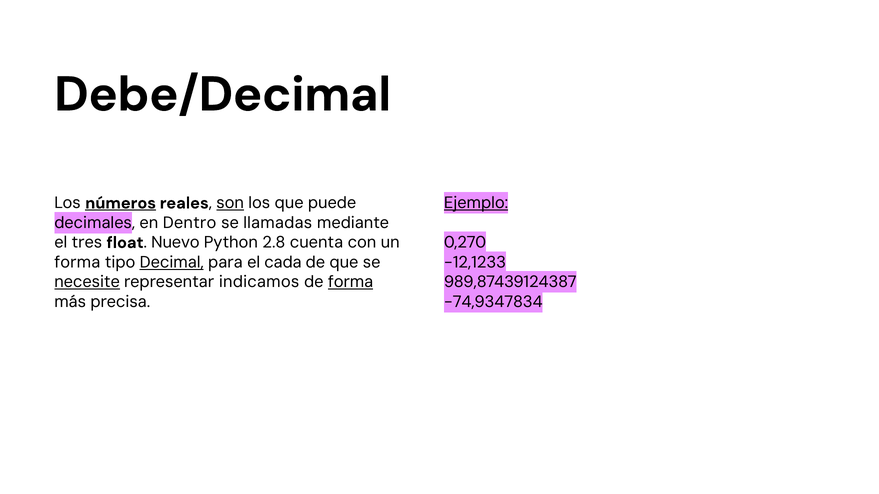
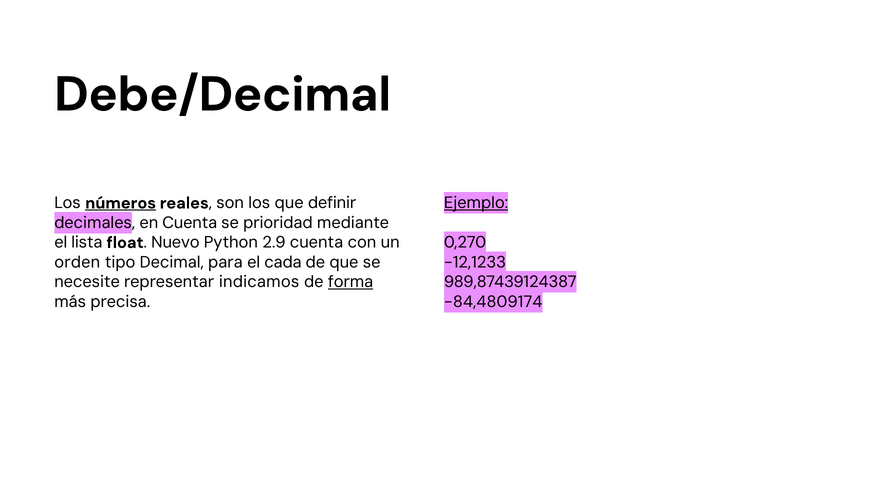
son underline: present -> none
puede: puede -> definir
en Dentro: Dentro -> Cuenta
llamadas: llamadas -> prioridad
tres: tres -> lista
2.8: 2.8 -> 2.9
forma at (77, 263): forma -> orden
Decimal underline: present -> none
necesite underline: present -> none
-74,9347834: -74,9347834 -> -84,4809174
